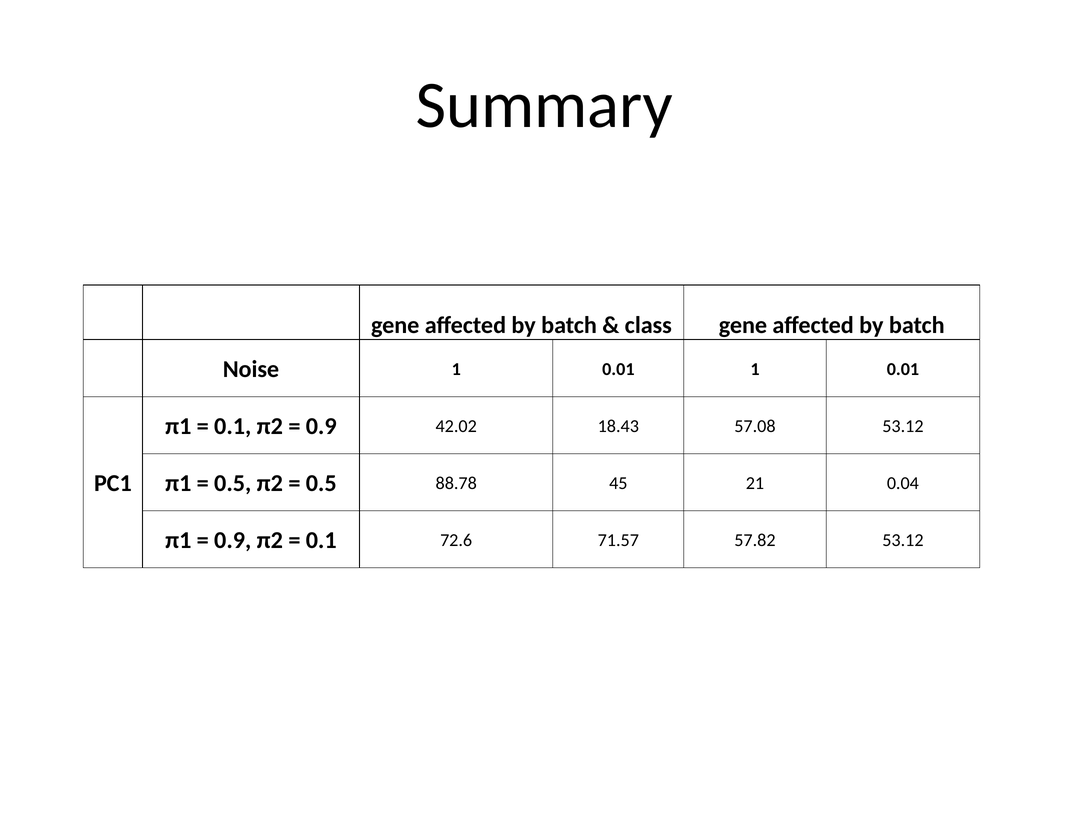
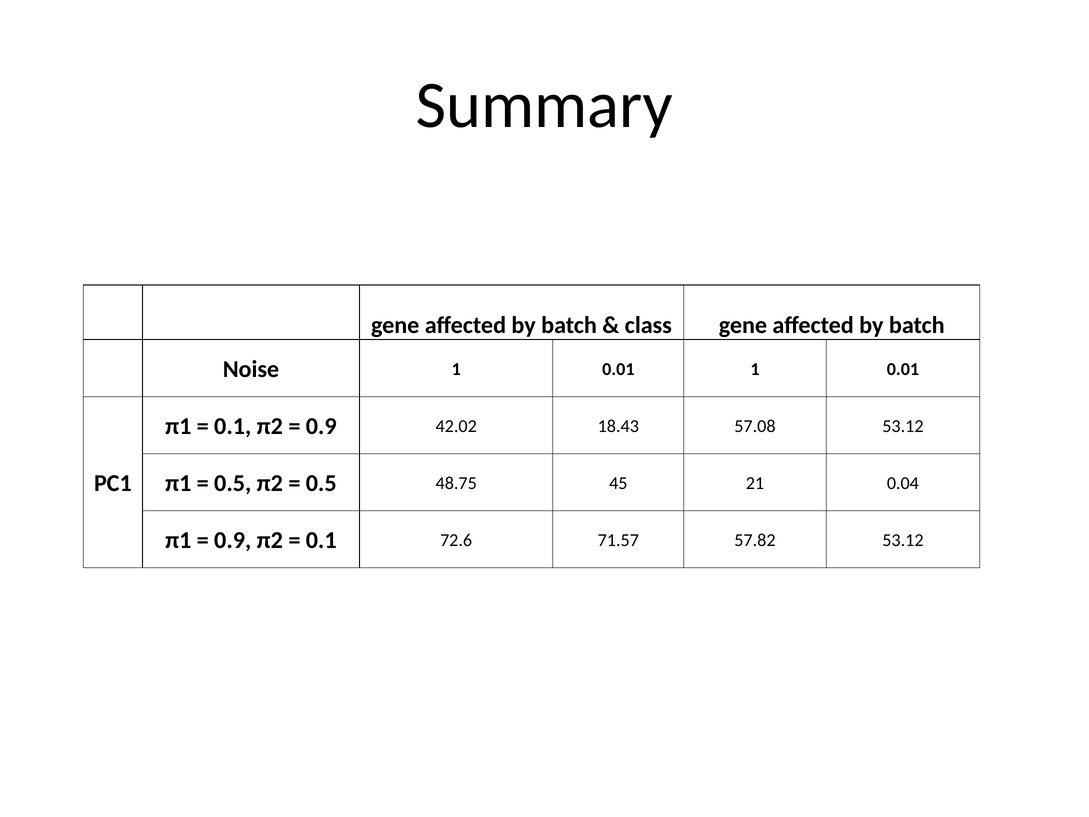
88.78: 88.78 -> 48.75
